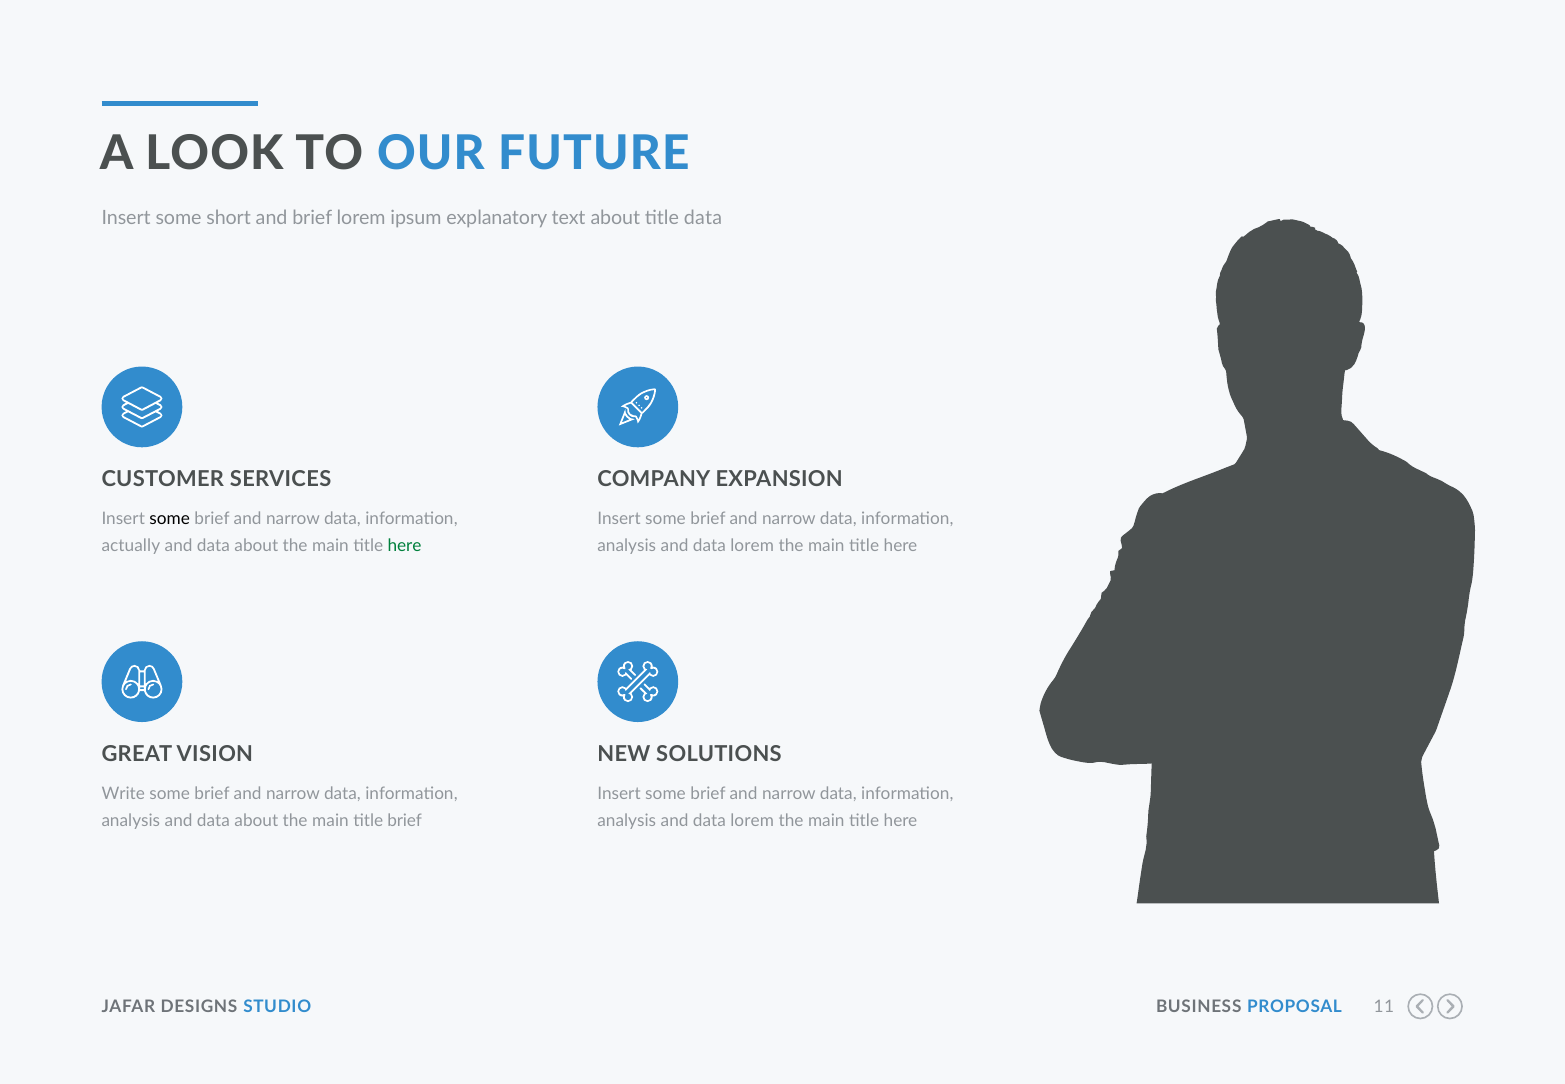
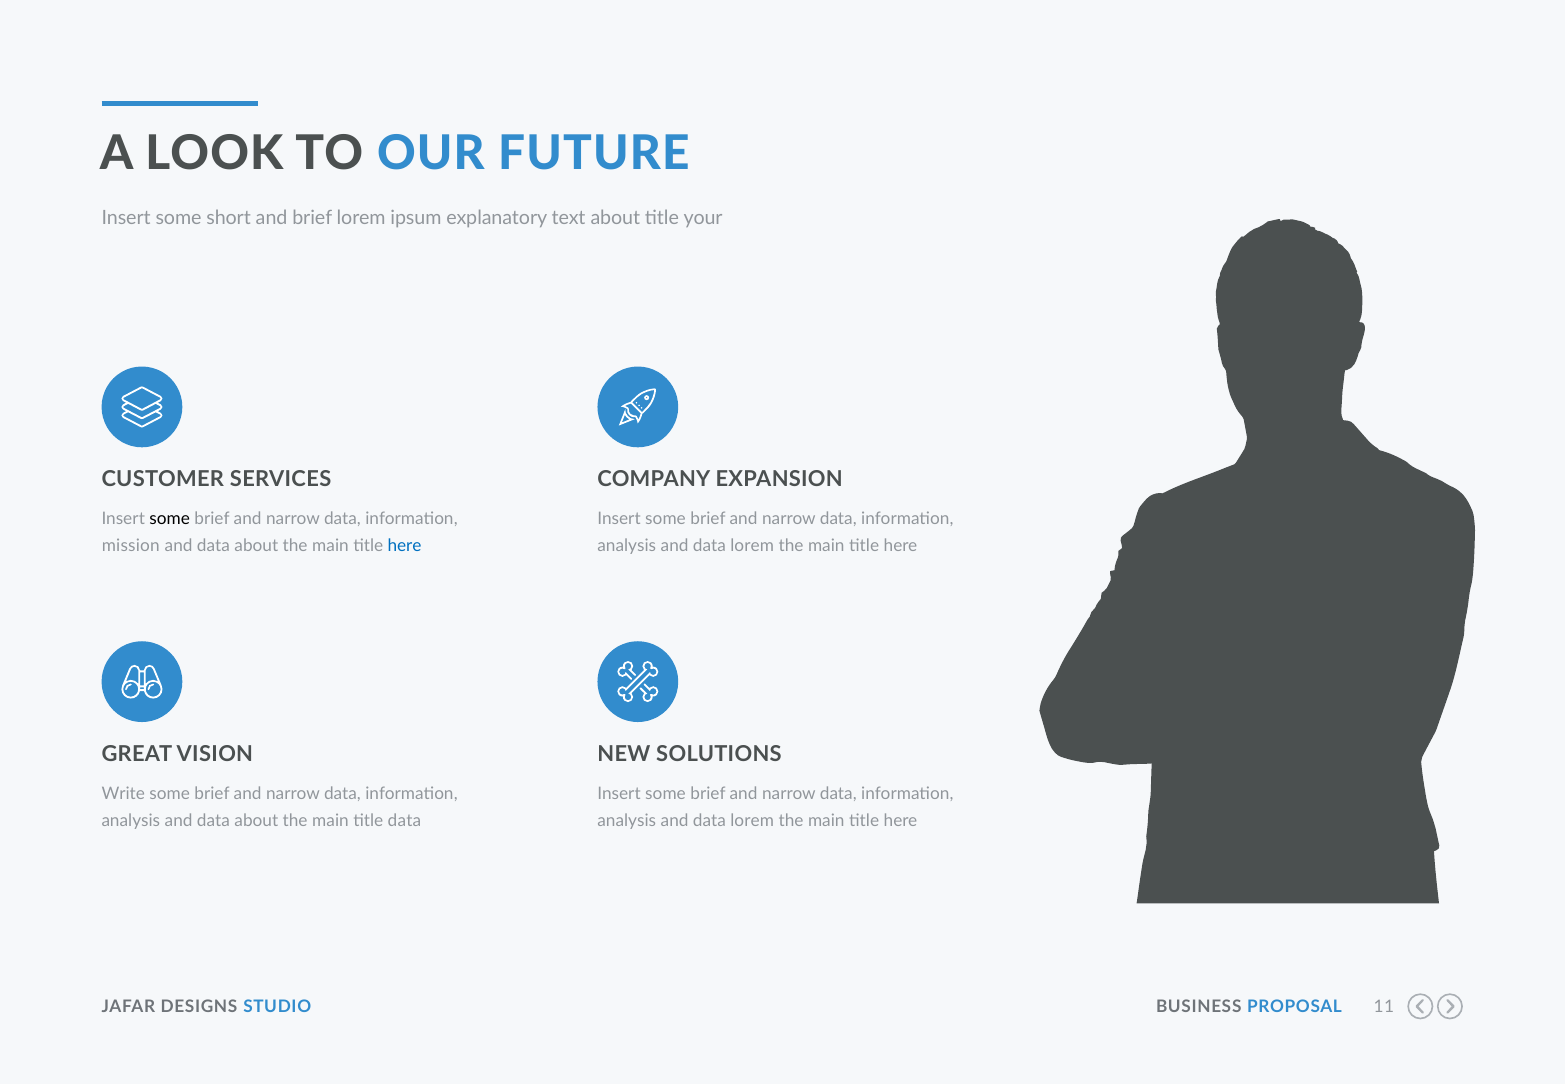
title data: data -> your
actually: actually -> mission
here at (405, 546) colour: green -> blue
title brief: brief -> data
